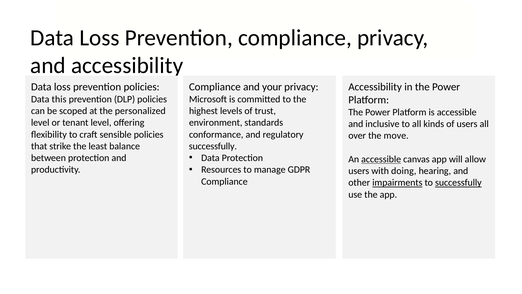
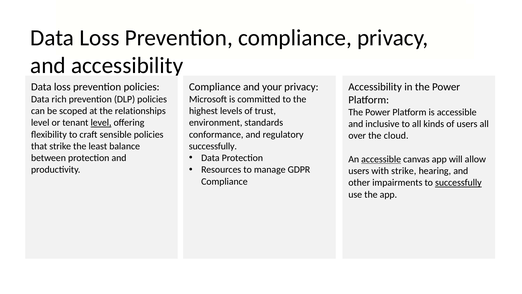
this: this -> rich
personalized: personalized -> relationships
level at (101, 123) underline: none -> present
move: move -> cloud
with doing: doing -> strike
impairments underline: present -> none
